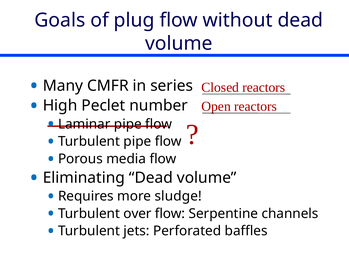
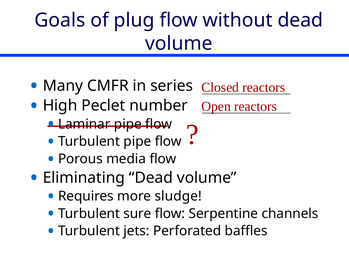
over: over -> sure
